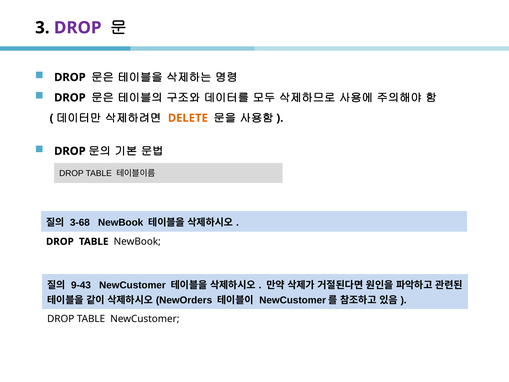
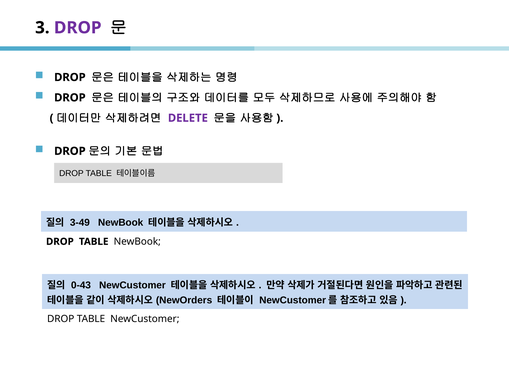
DELETE colour: orange -> purple
3-68: 3-68 -> 3-49
9-43: 9-43 -> 0-43
